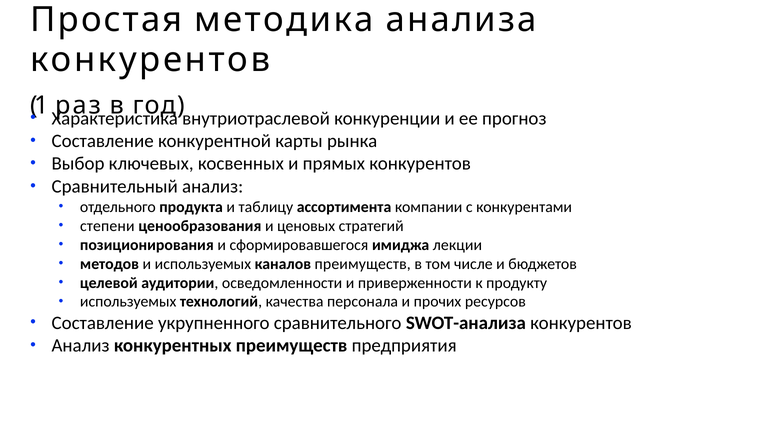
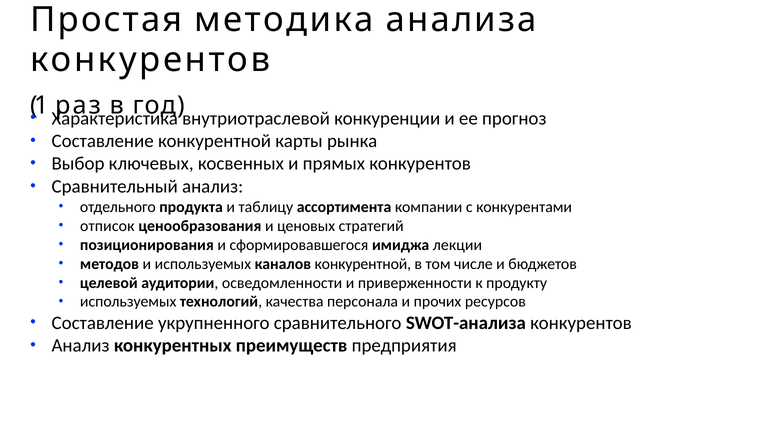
степени: степени -> отписок
каналов преимуществ: преимуществ -> конкурентной
